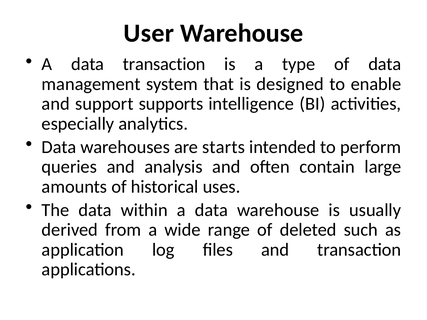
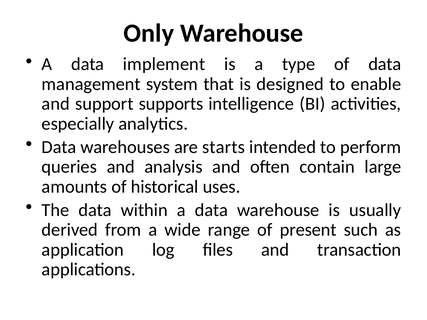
User: User -> Only
data transaction: transaction -> implement
deleted: deleted -> present
